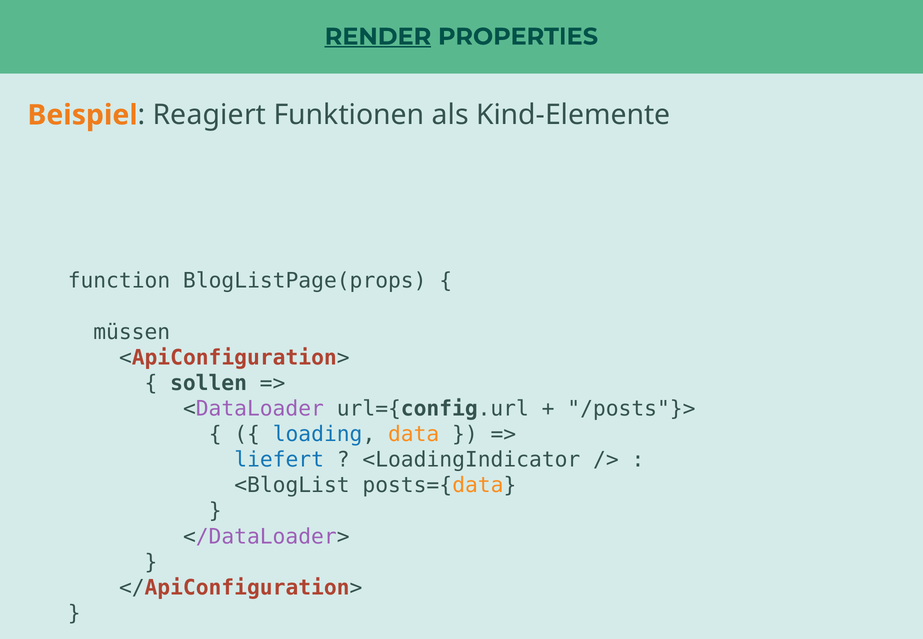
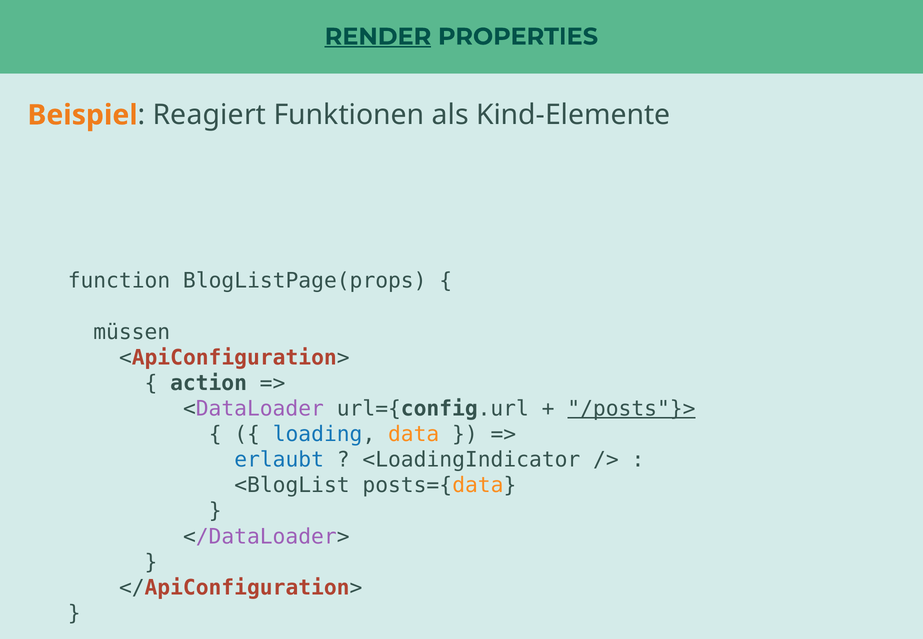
sollen: sollen -> action
/posts"}> underline: none -> present
liefert: liefert -> erlaubt
